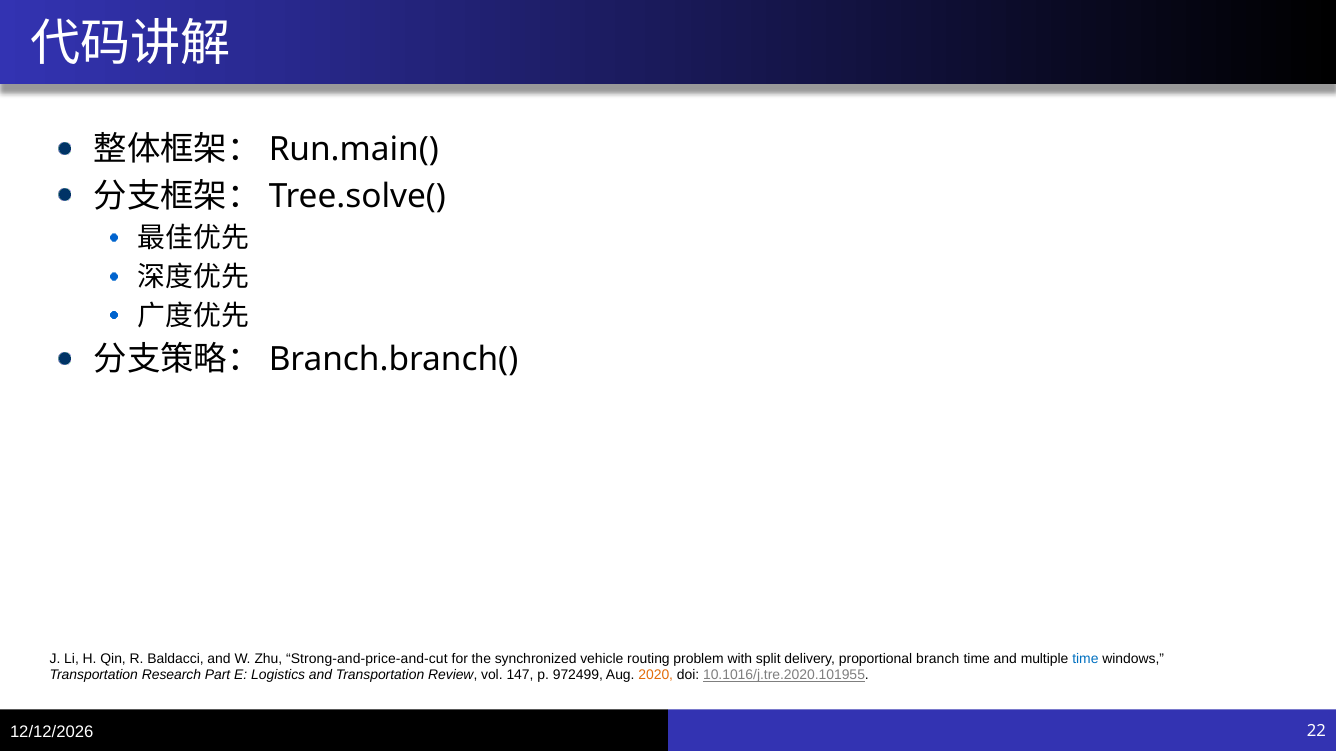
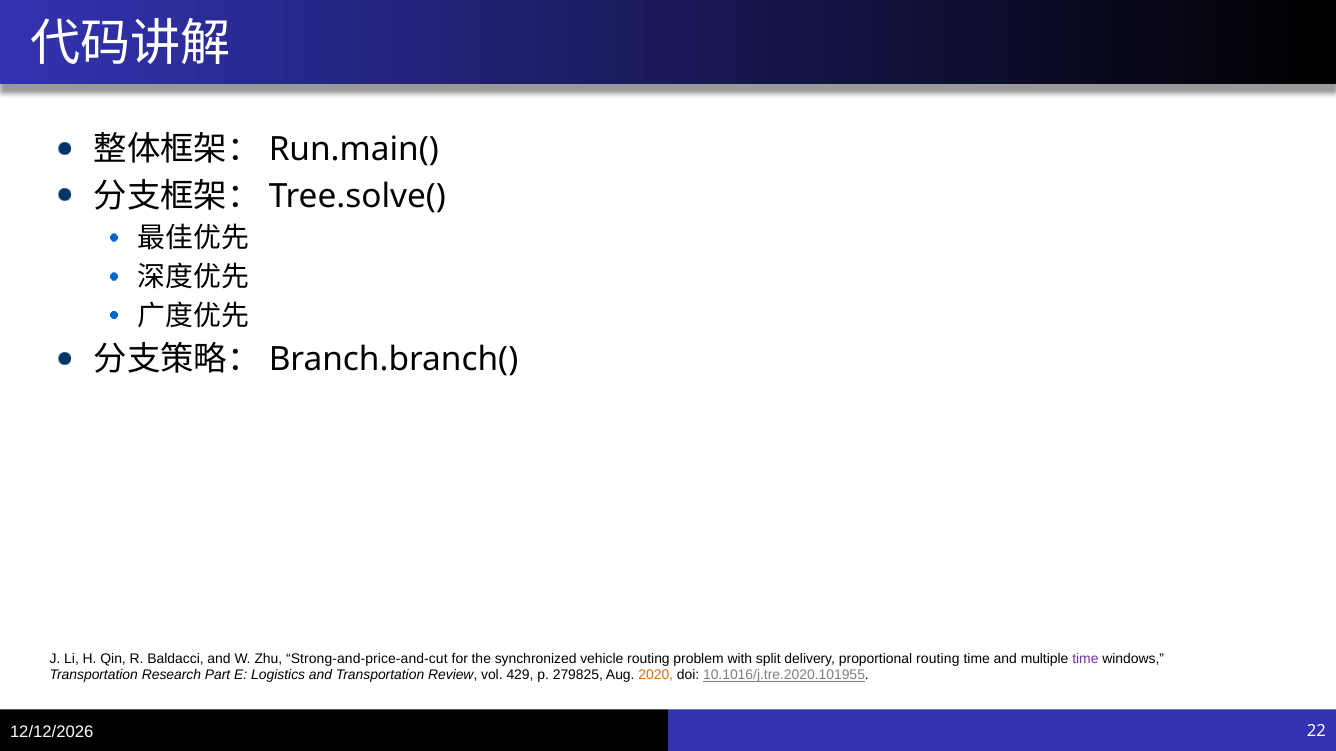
proportional branch: branch -> routing
time at (1085, 659) colour: blue -> purple
147: 147 -> 429
972499: 972499 -> 279825
